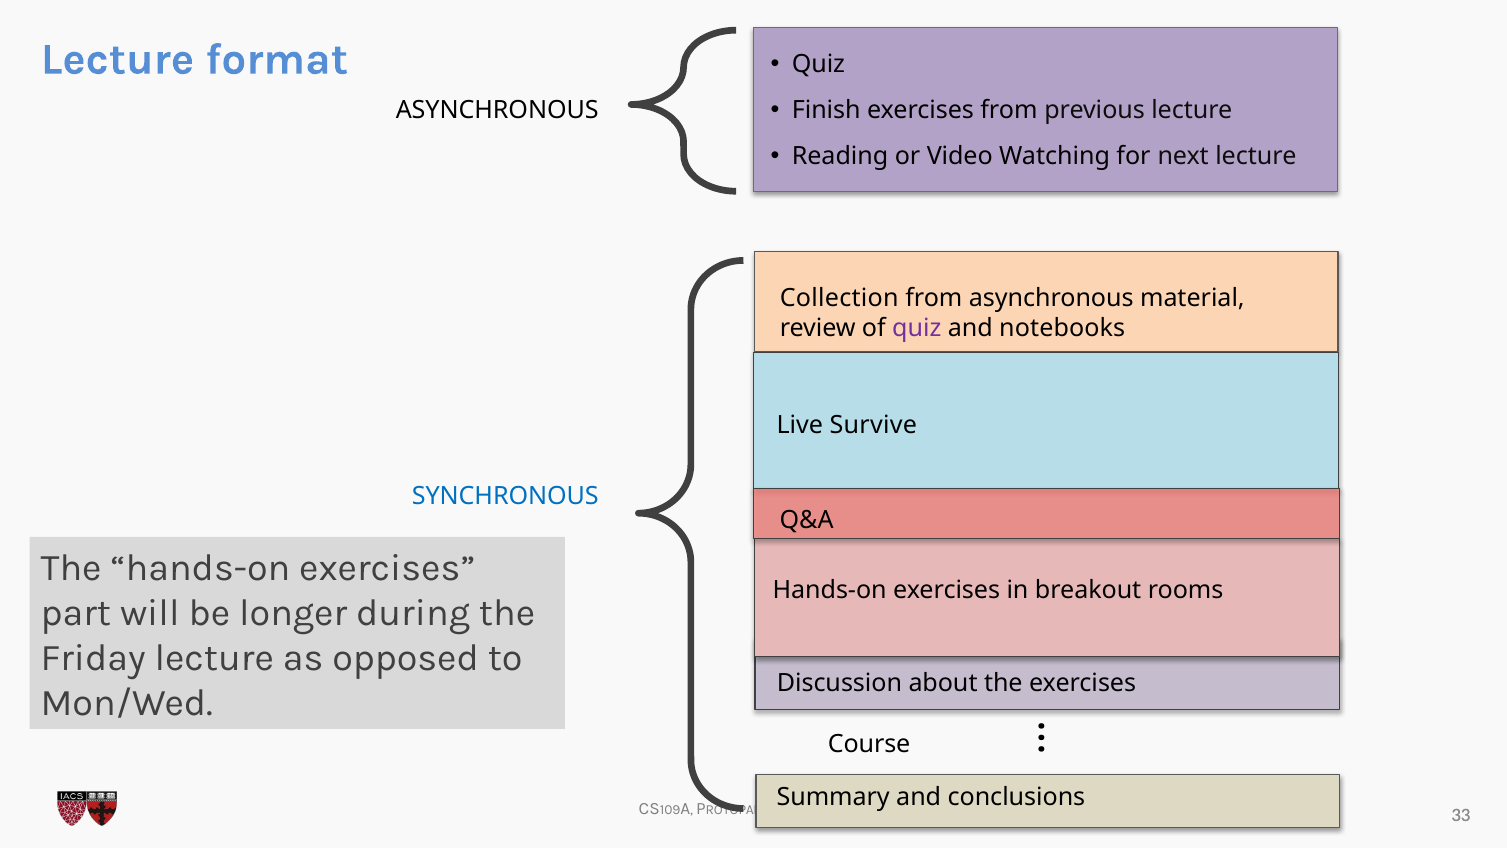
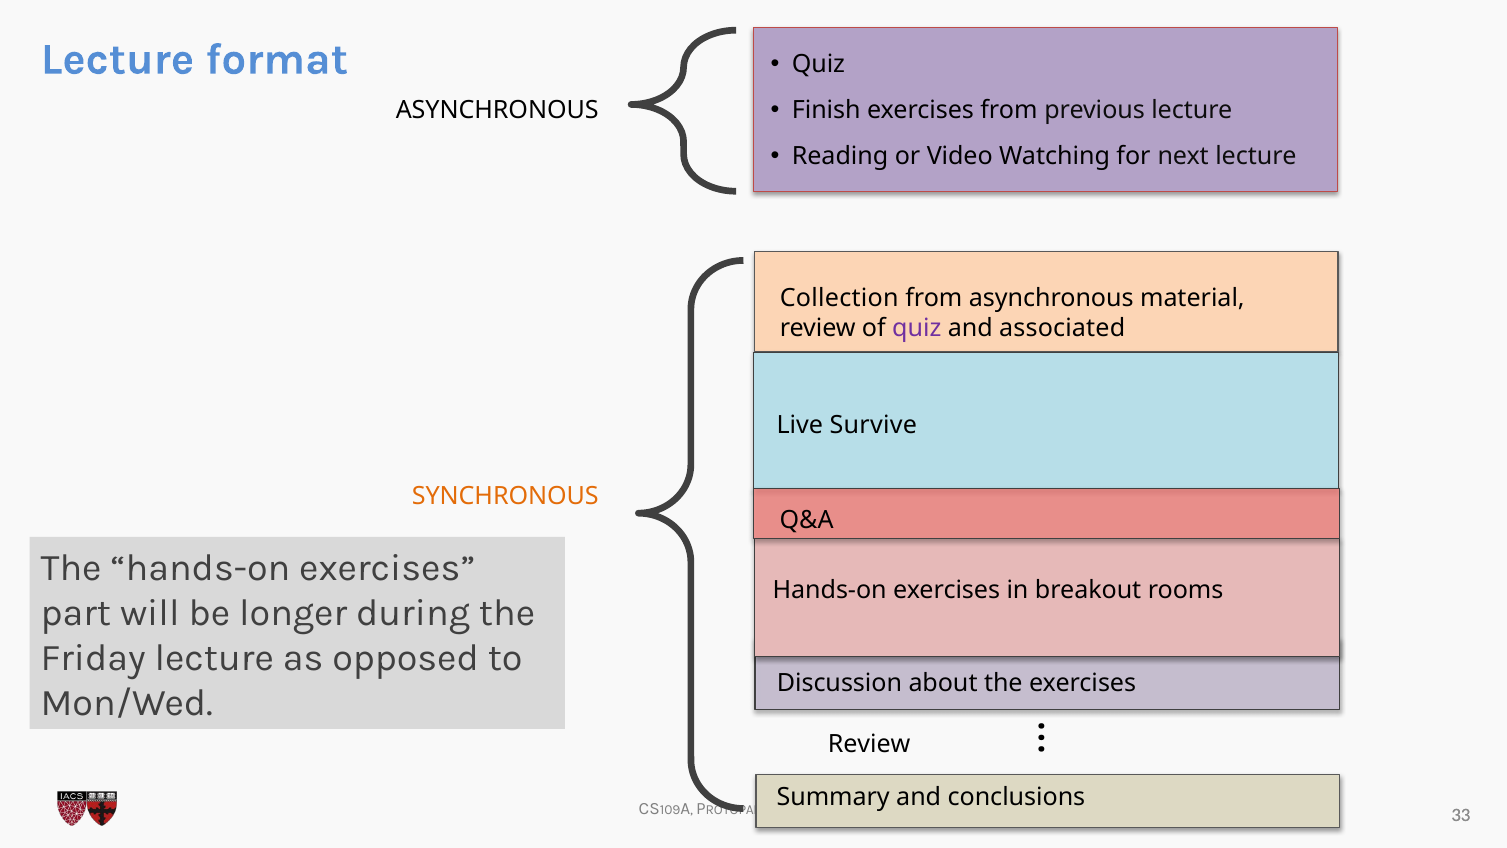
notebooks: notebooks -> associated
SYNCHRONOUS colour: blue -> orange
Course at (869, 744): Course -> Review
